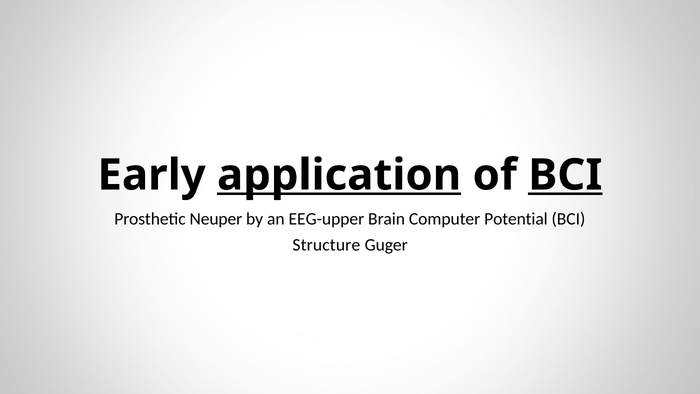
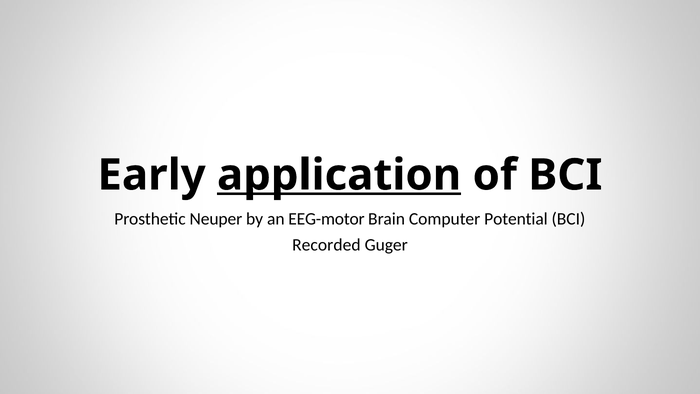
BCI at (565, 175) underline: present -> none
EEG-upper: EEG-upper -> EEG-motor
Structure: Structure -> Recorded
